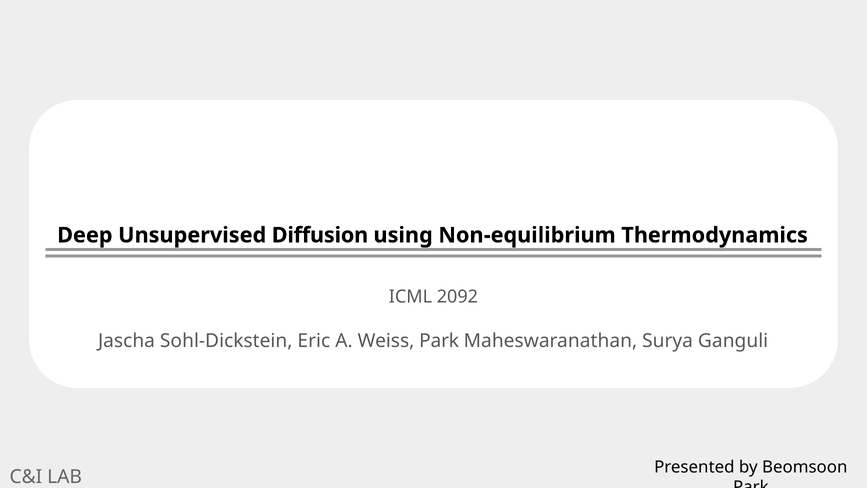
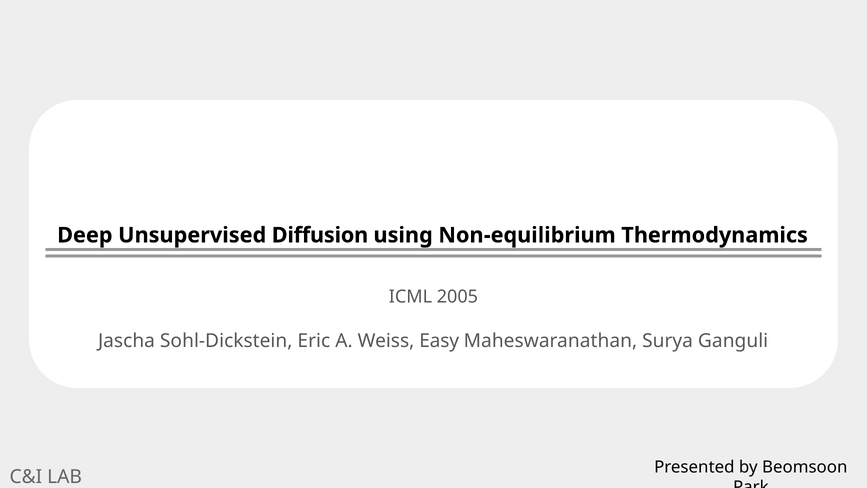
2092: 2092 -> 2005
Weiss Park: Park -> Easy
